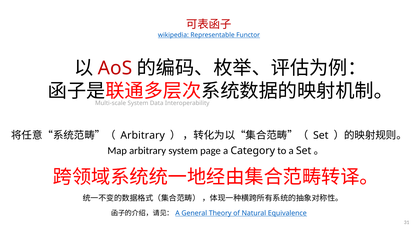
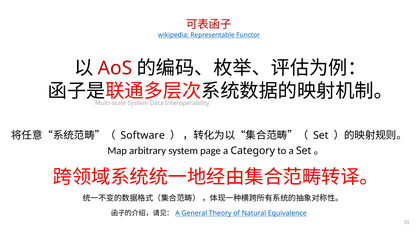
Arbitrary at (143, 136): Arbitrary -> Software
